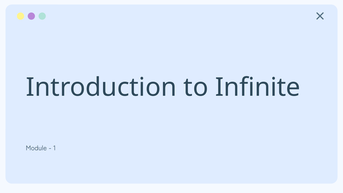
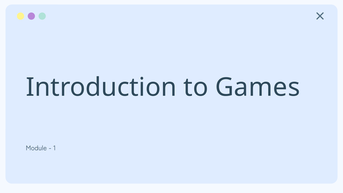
Infinite: Infinite -> Games
